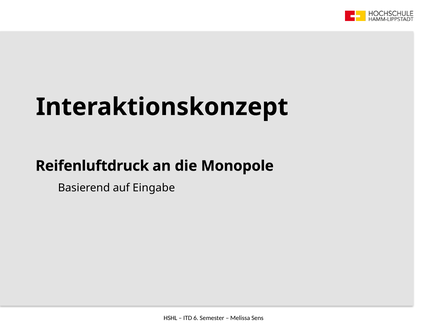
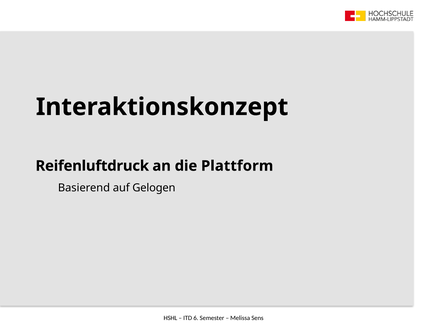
Monopole: Monopole -> Plattform
Eingabe: Eingabe -> Gelogen
